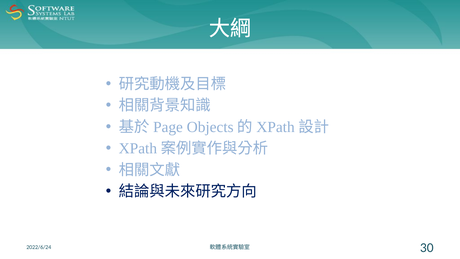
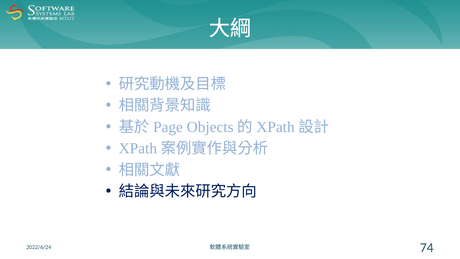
30: 30 -> 74
